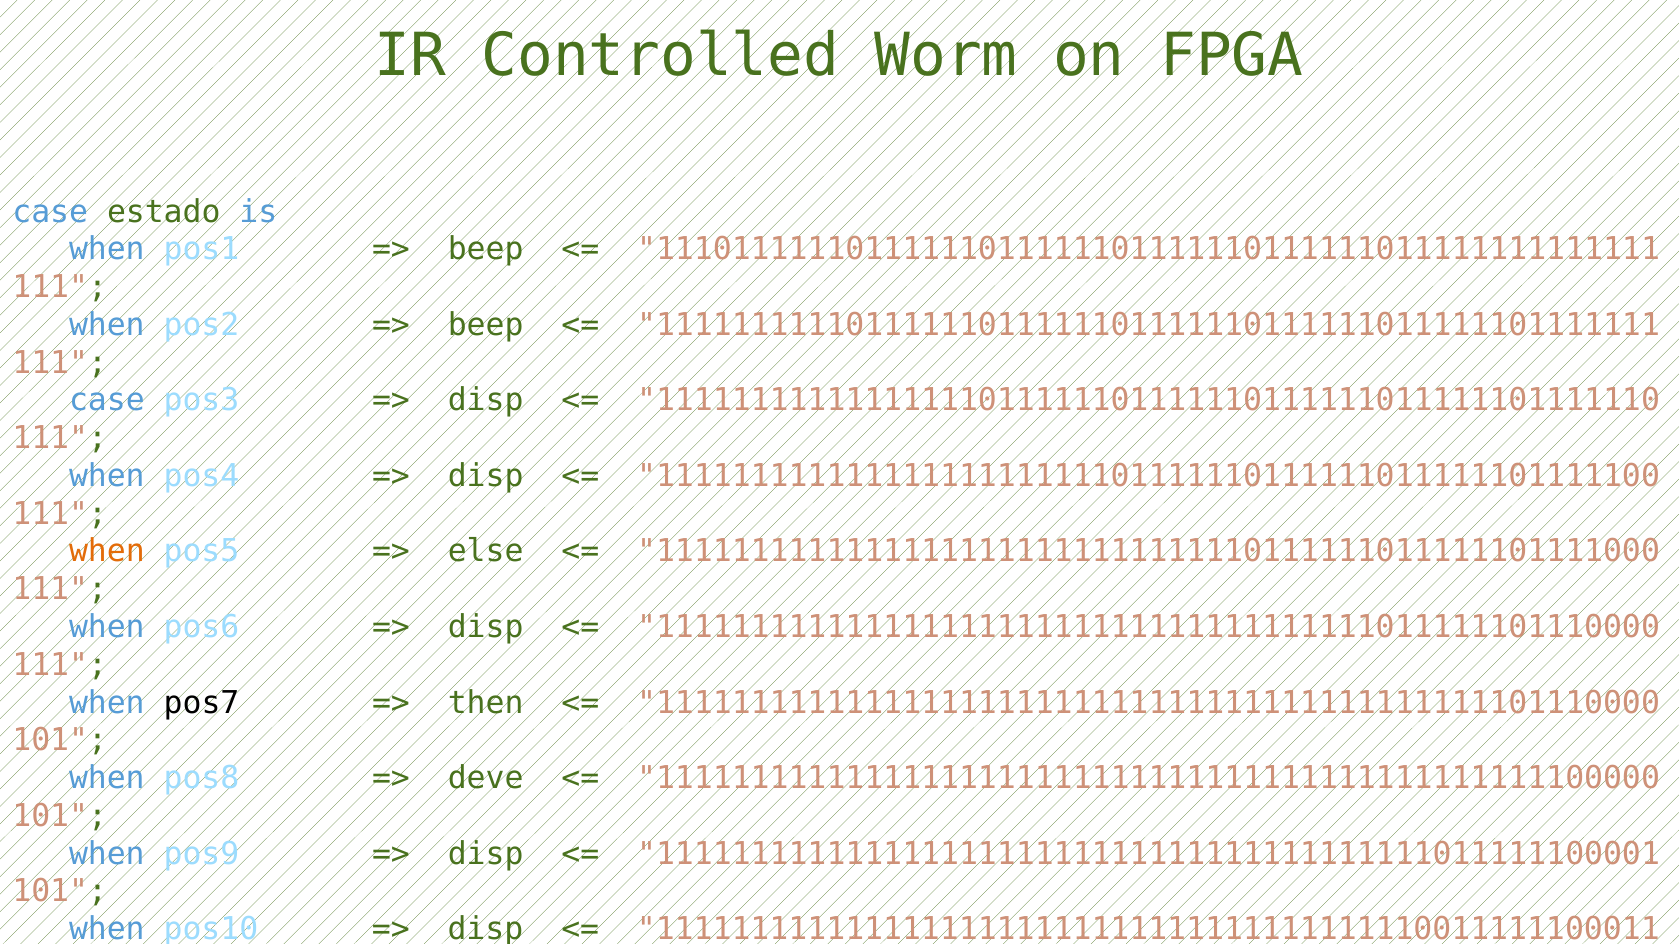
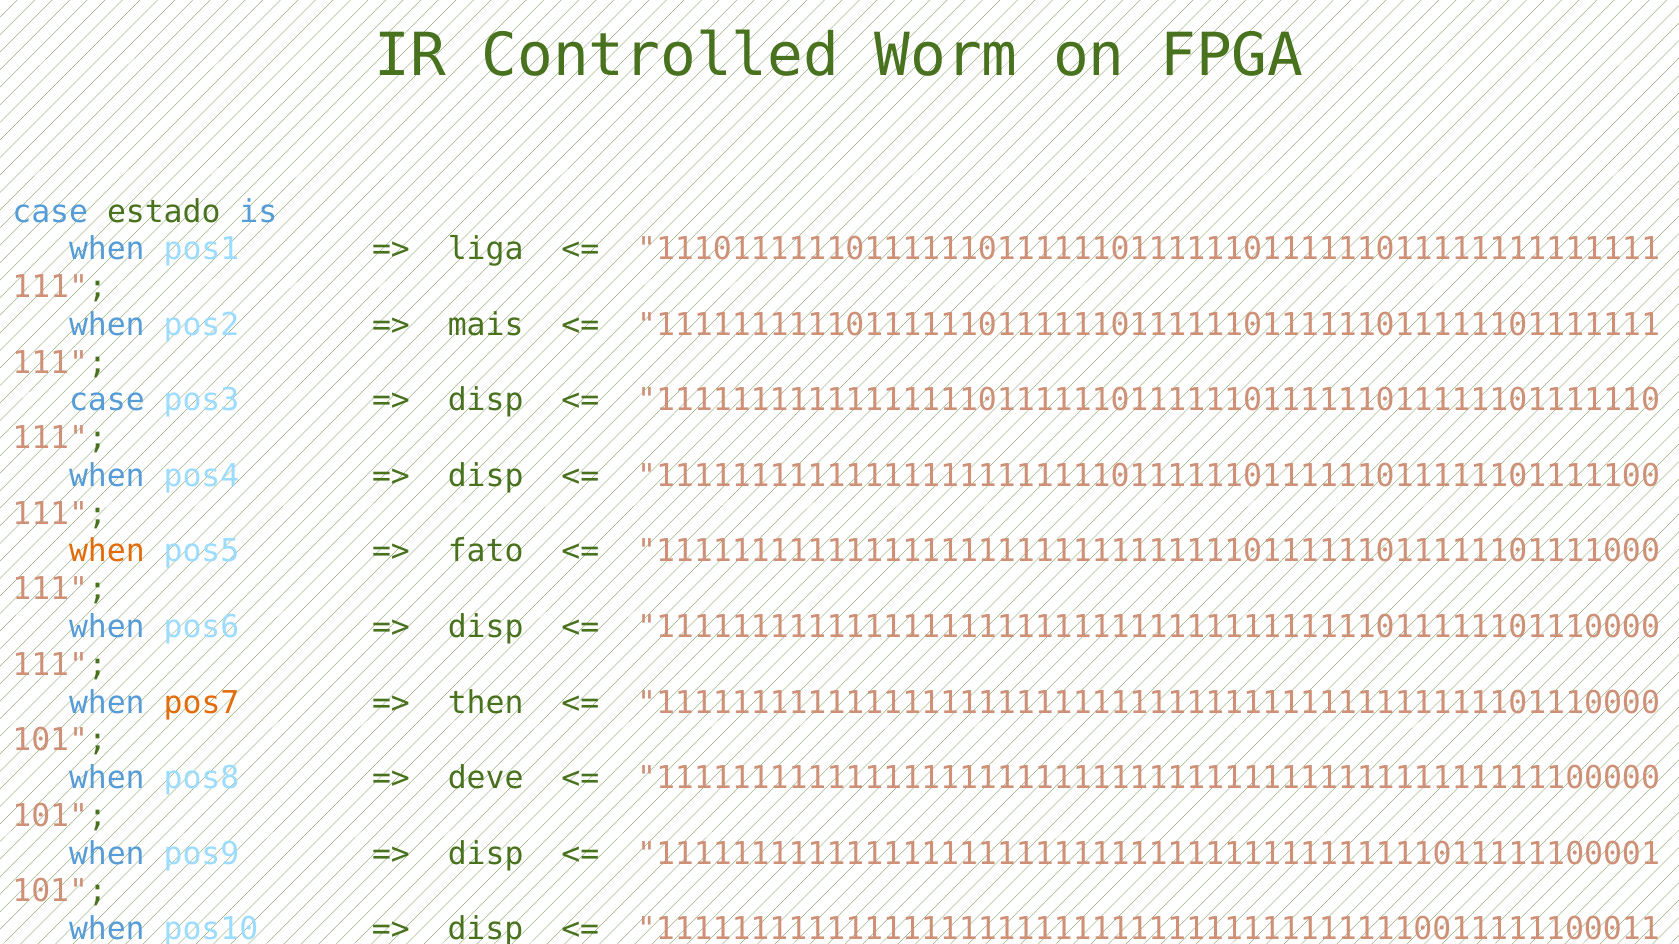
beep at (486, 250): beep -> liga
beep at (486, 325): beep -> mais
else: else -> fato
pos7 colour: black -> orange
